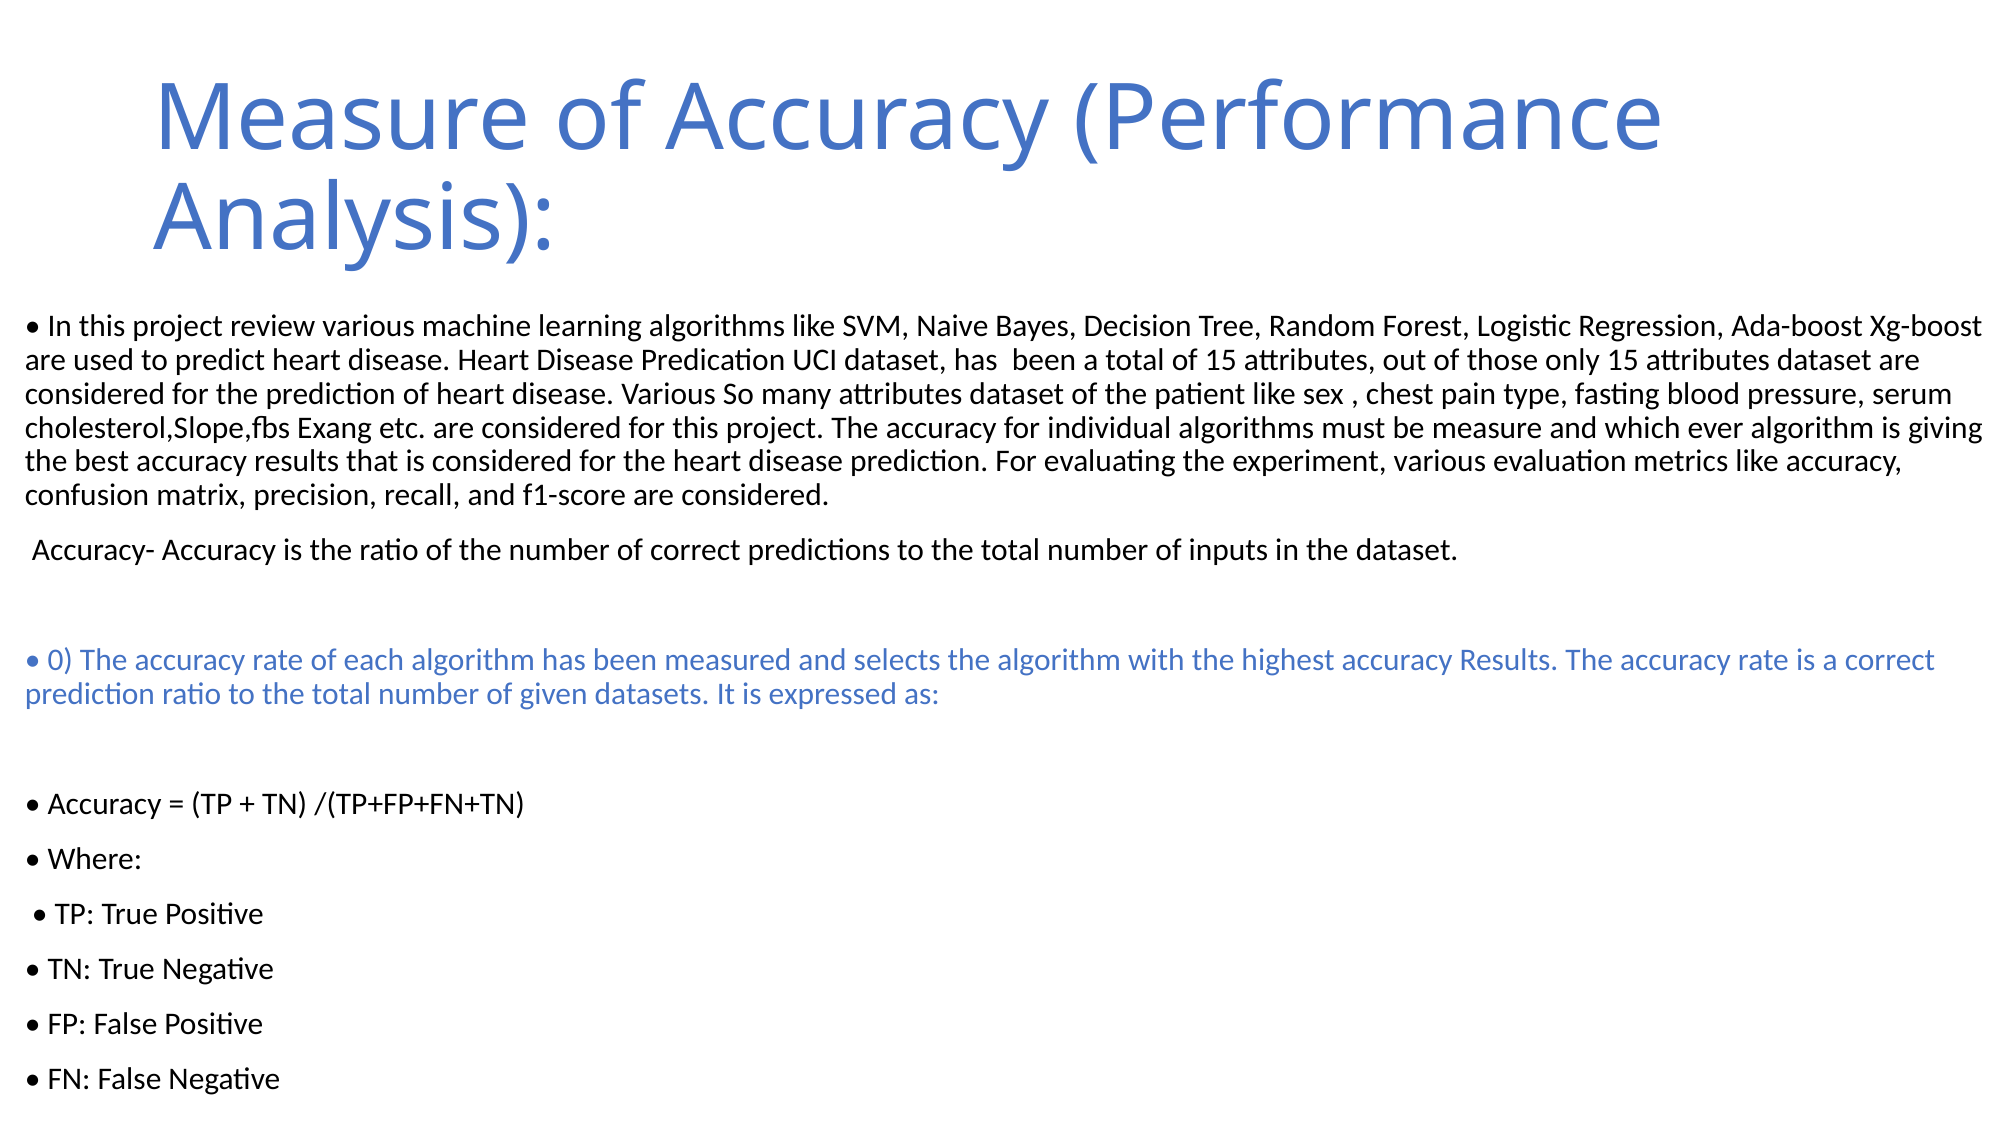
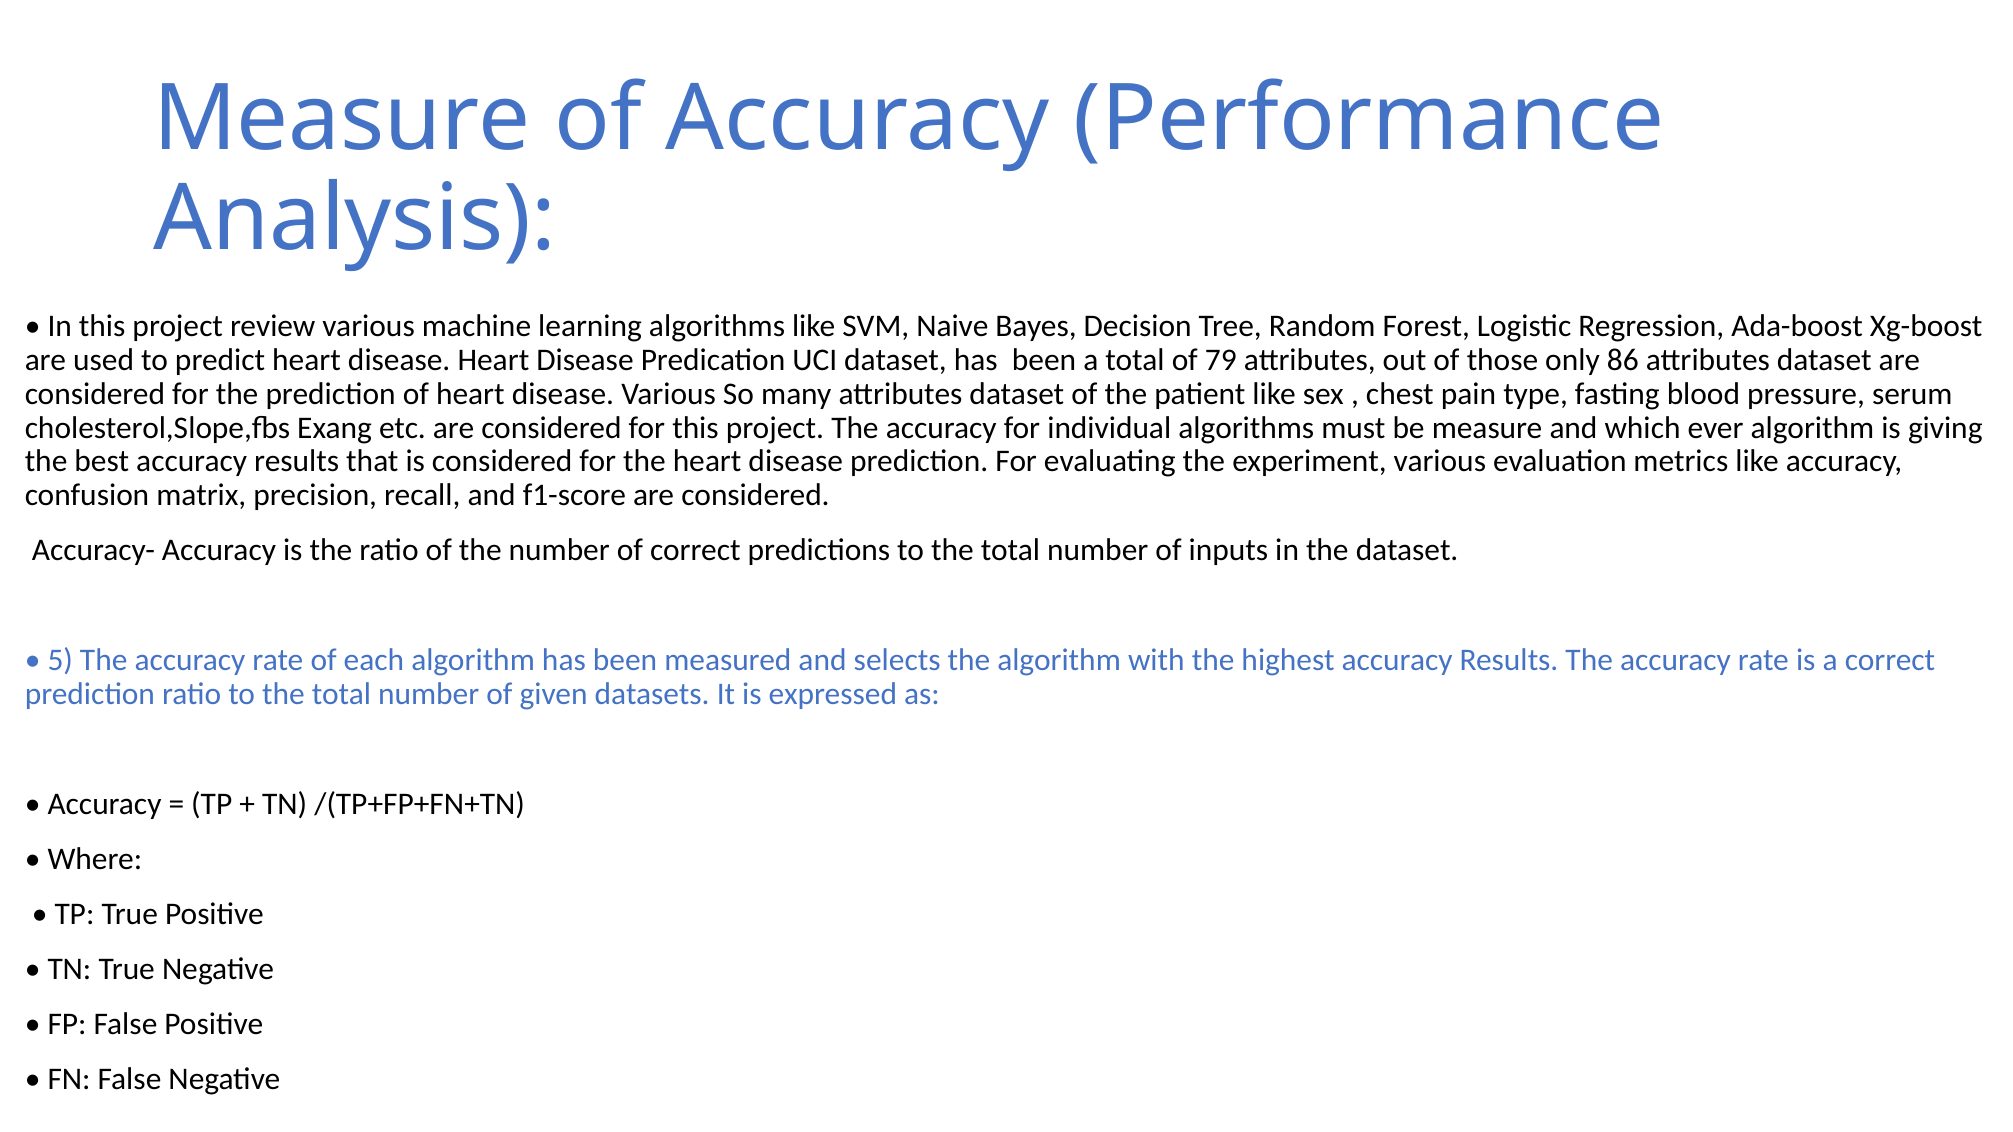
of 15: 15 -> 79
only 15: 15 -> 86
0: 0 -> 5
